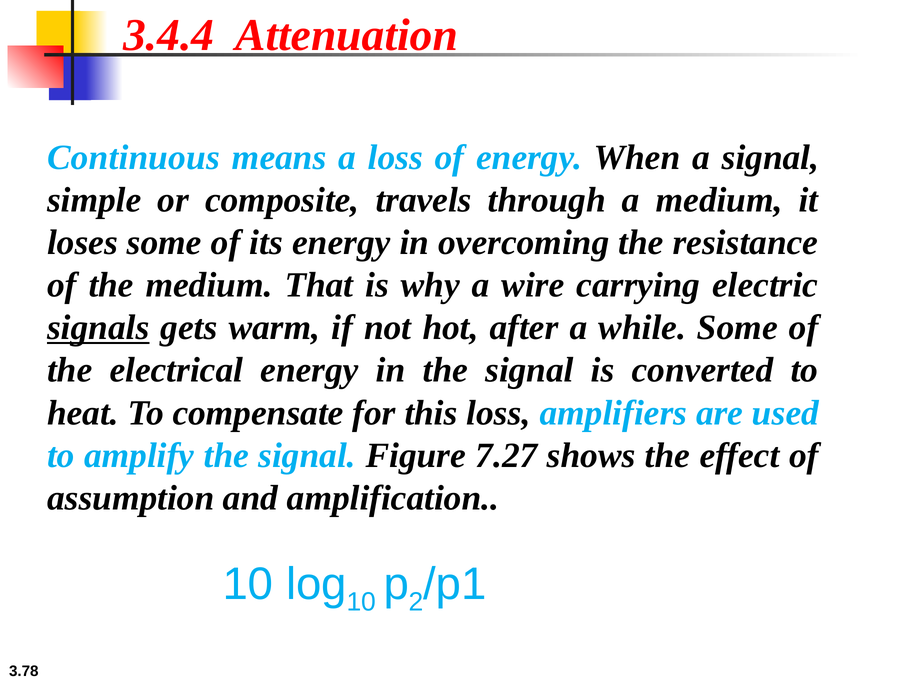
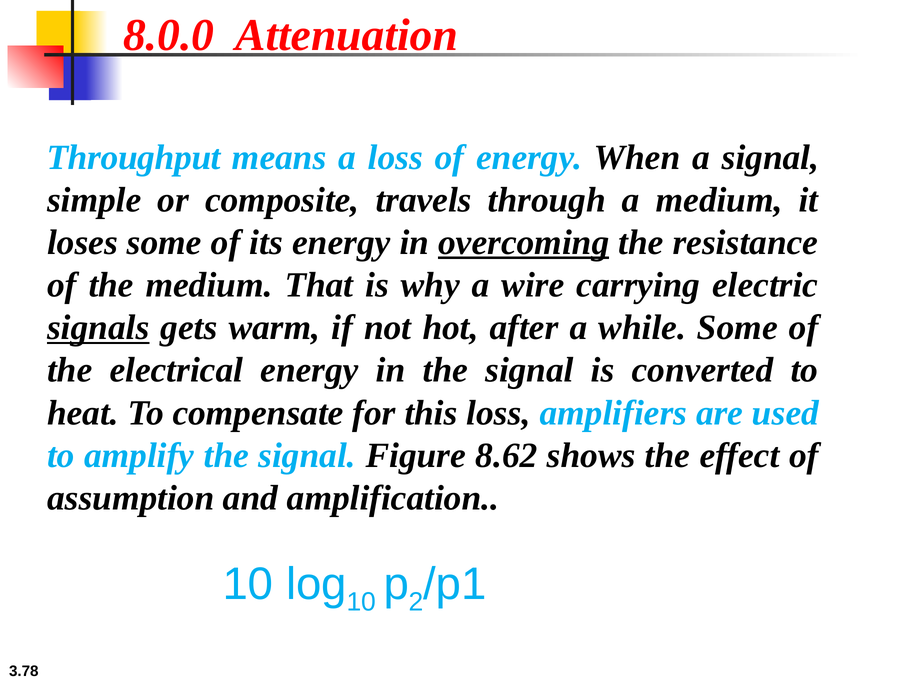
3.4.4: 3.4.4 -> 8.0.0
Continuous: Continuous -> Throughput
overcoming underline: none -> present
7.27: 7.27 -> 8.62
